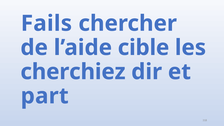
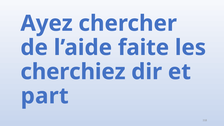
Fails: Fails -> Ayez
cible: cible -> faite
